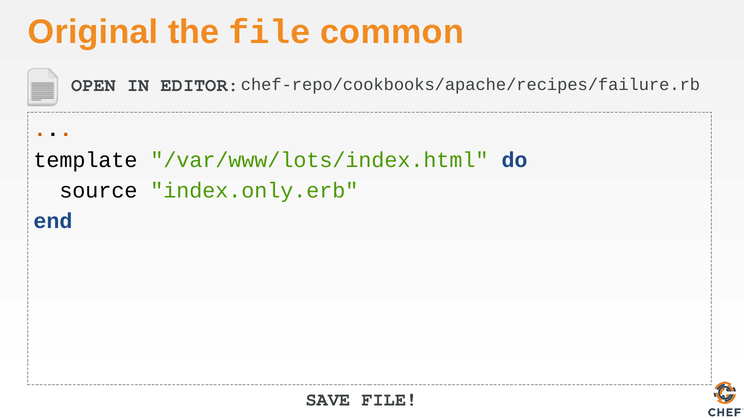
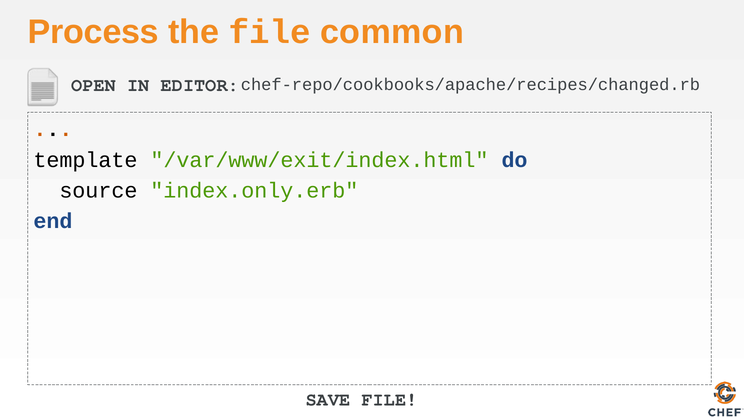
Original: Original -> Process
chef-repo/cookbooks/apache/recipes/failure.rb: chef-repo/cookbooks/apache/recipes/failure.rb -> chef-repo/cookbooks/apache/recipes/changed.rb
/var/www/lots/index.html: /var/www/lots/index.html -> /var/www/exit/index.html
